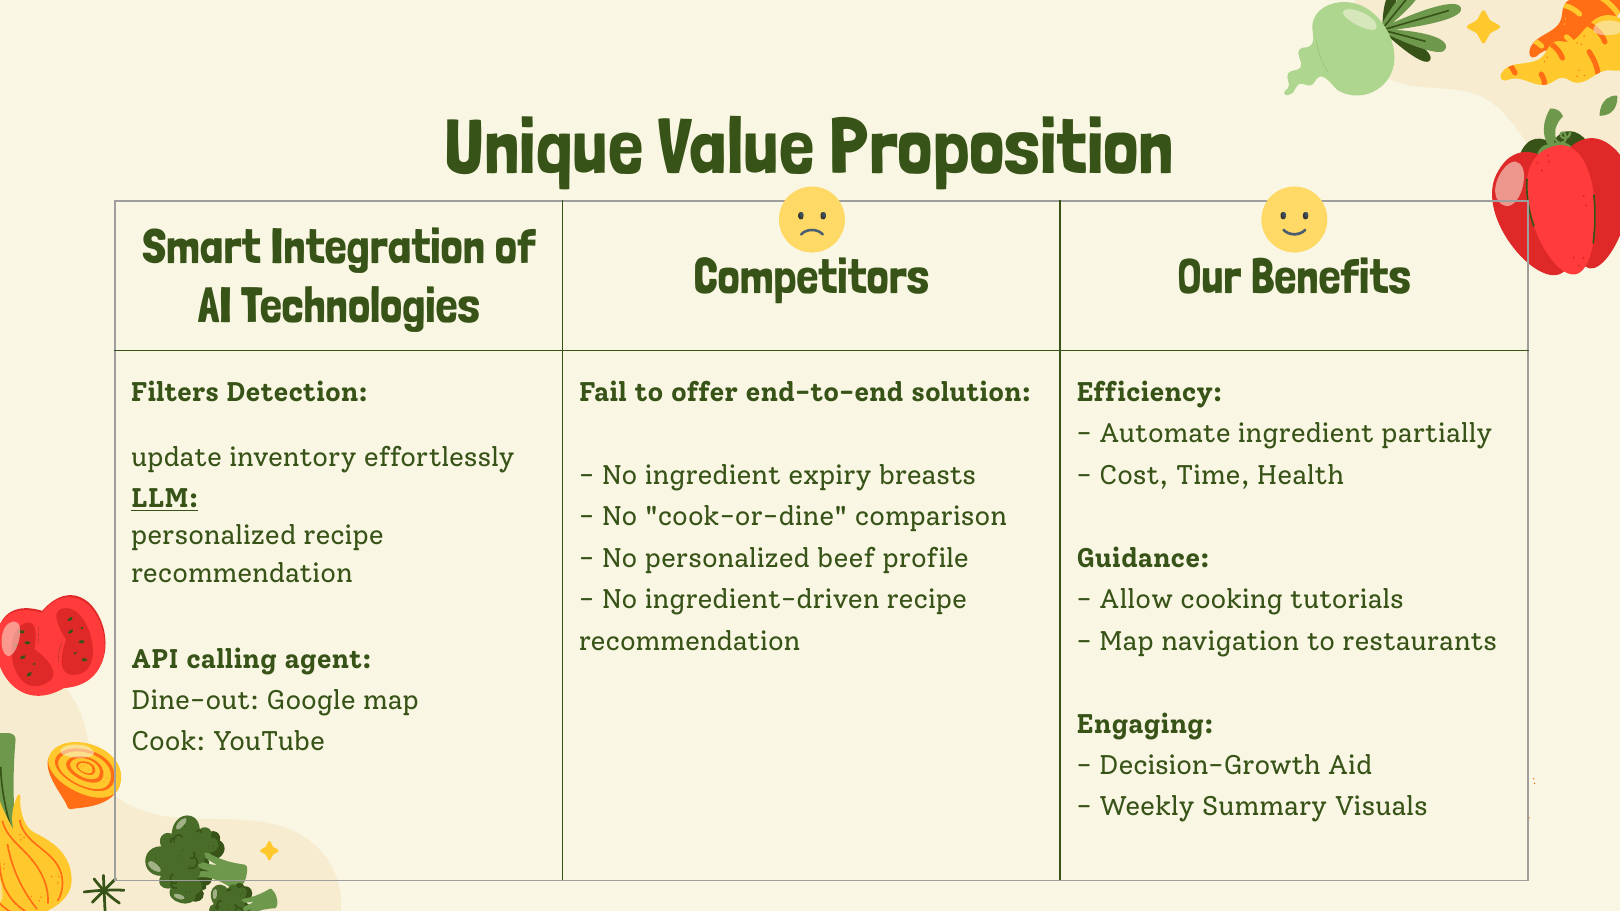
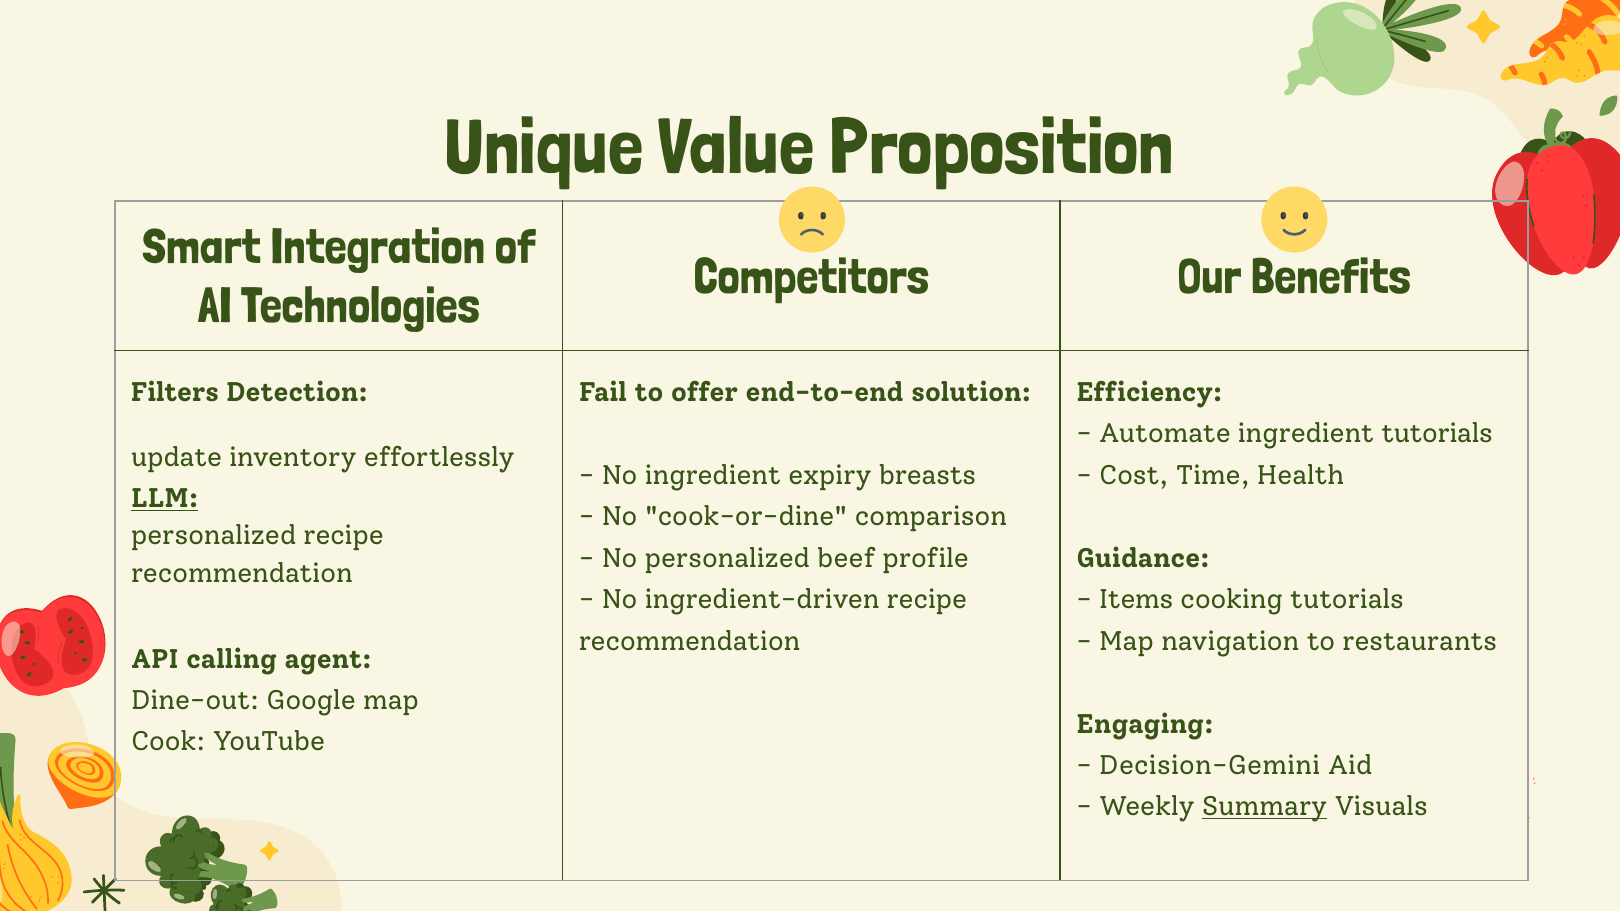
ingredient partially: partially -> tutorials
Allow: Allow -> Items
Decision-Growth: Decision-Growth -> Decision-Gemini
Summary underline: none -> present
